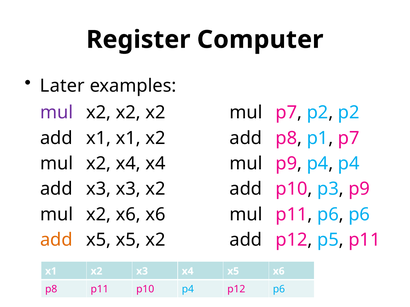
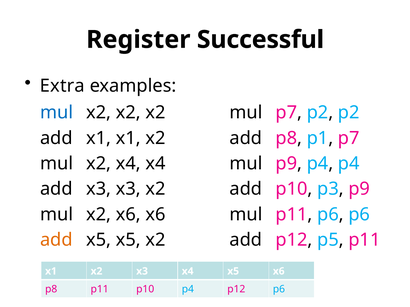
Computer: Computer -> Successful
Later: Later -> Extra
mul at (57, 113) colour: purple -> blue
